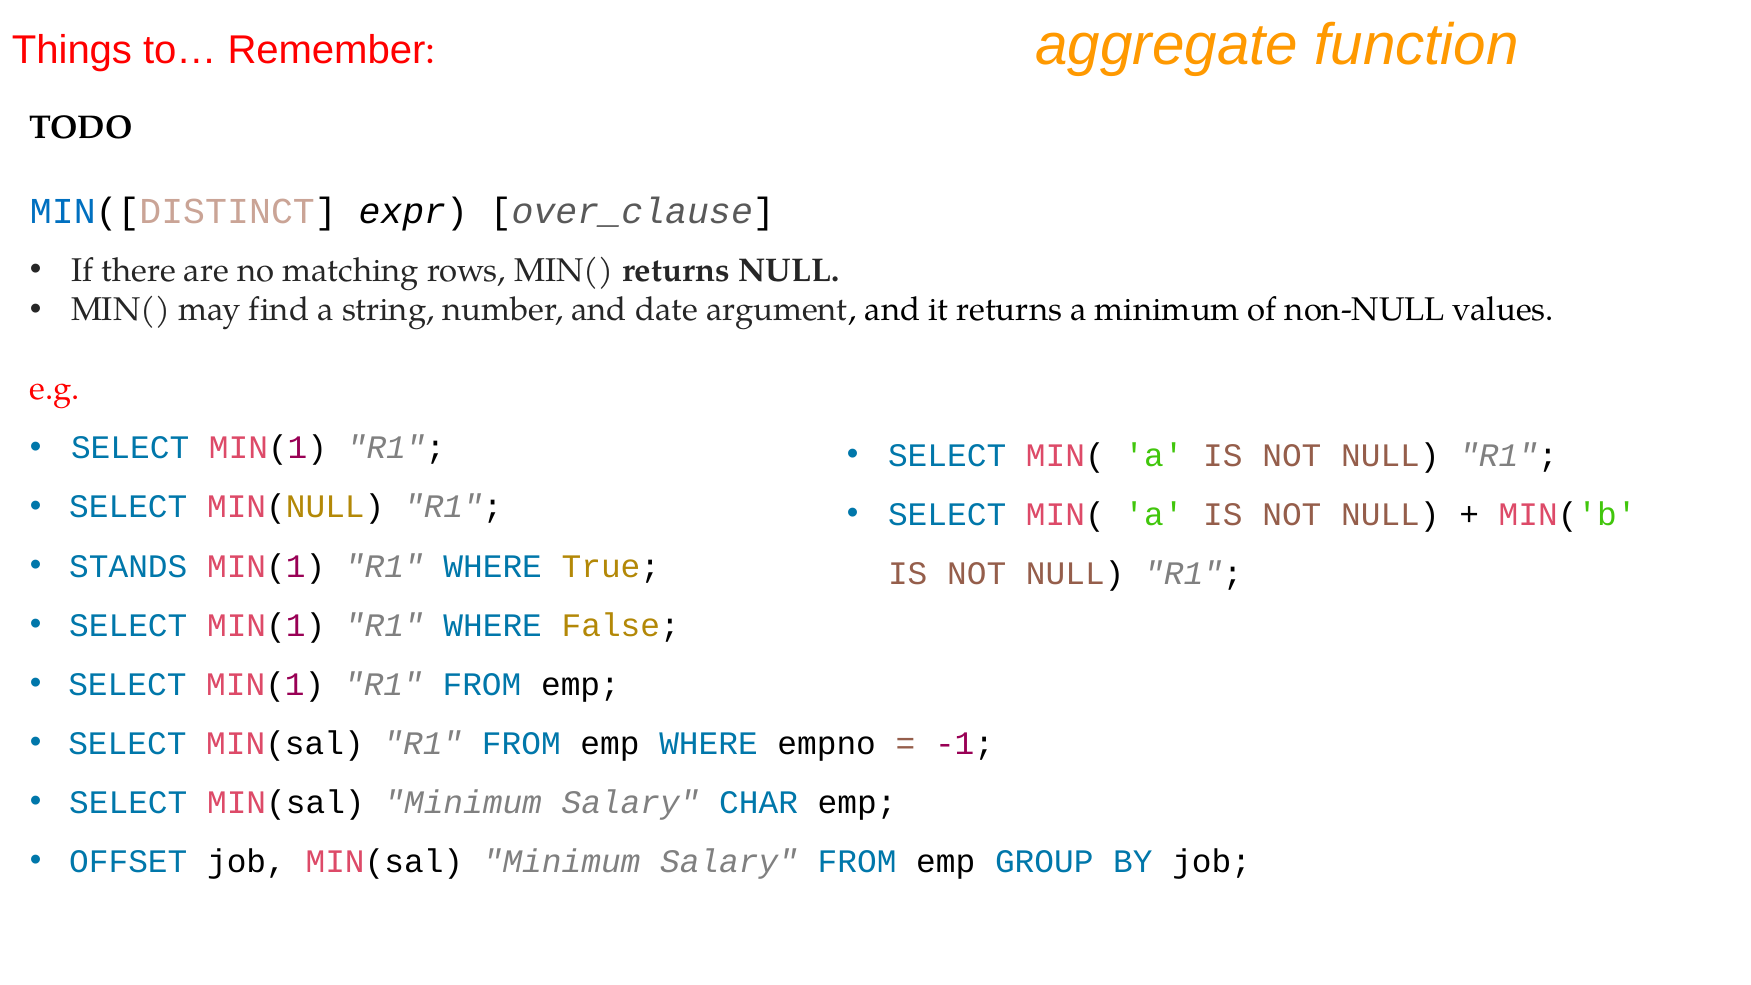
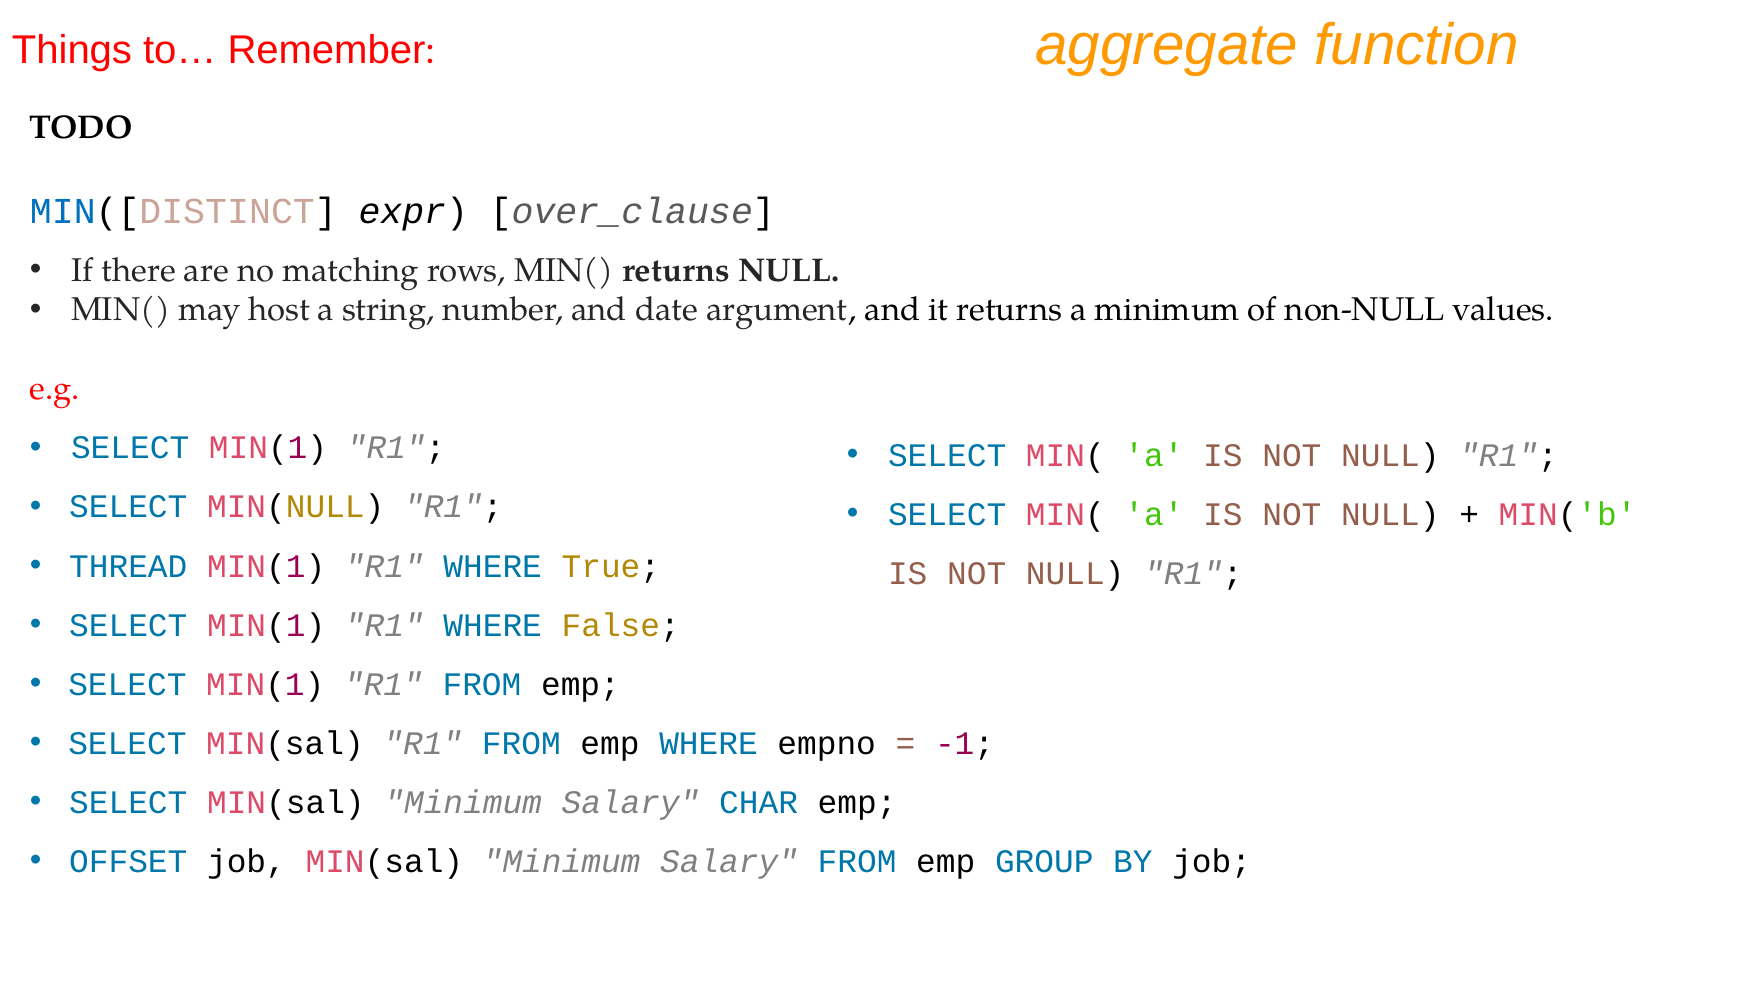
find: find -> host
STANDS: STANDS -> THREAD
